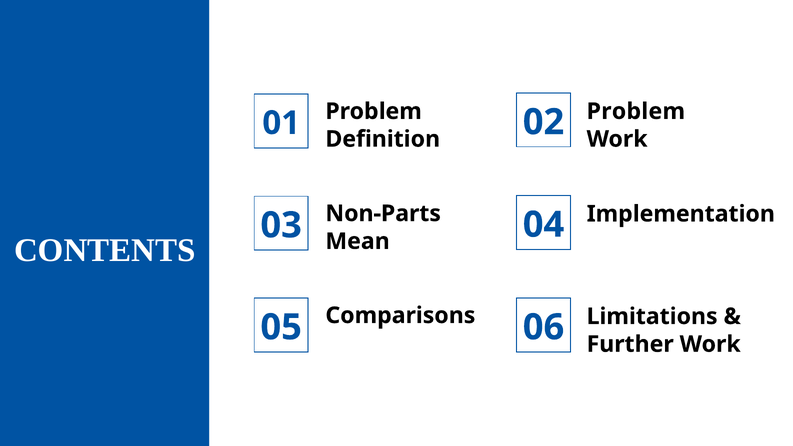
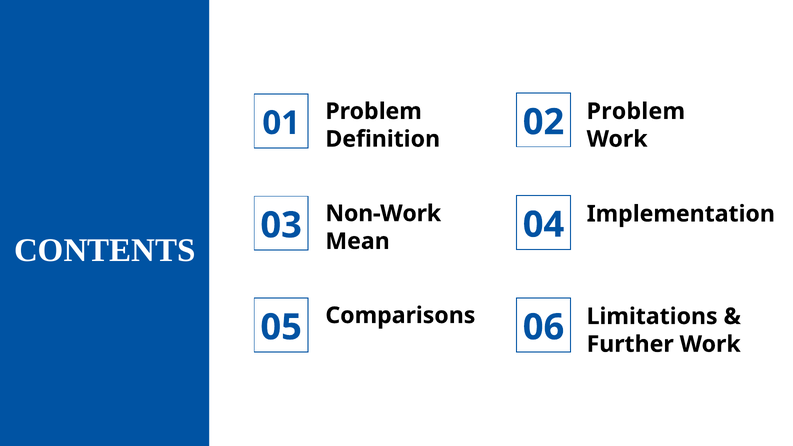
Non-Parts: Non-Parts -> Non-Work
